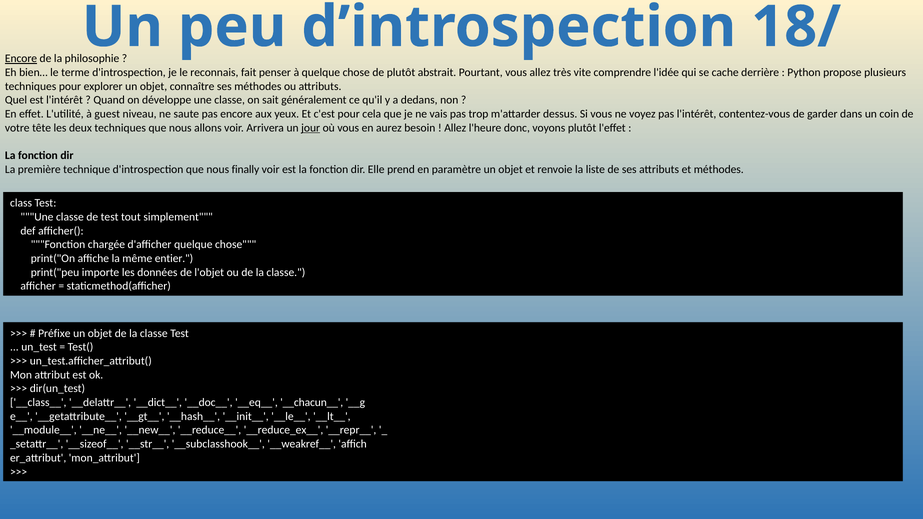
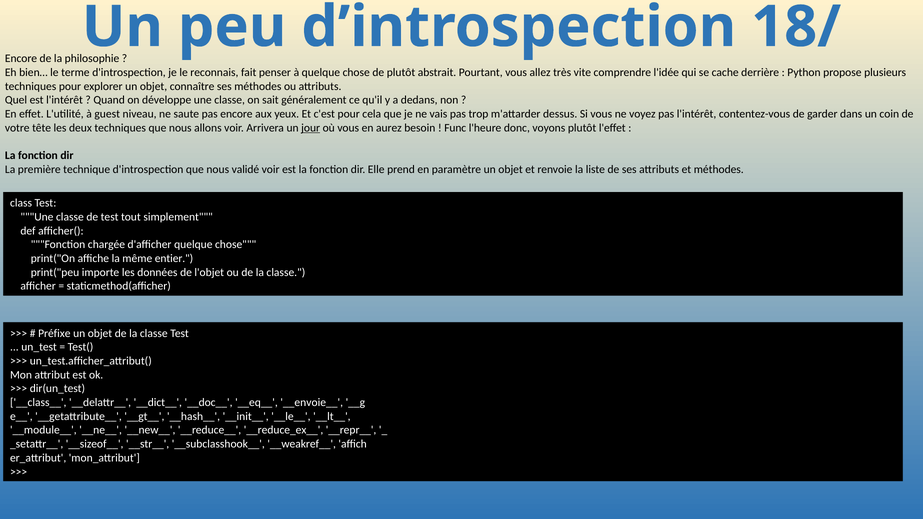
Encore at (21, 59) underline: present -> none
Allez at (455, 128): Allez -> Func
finally: finally -> validé
__chacun__: __chacun__ -> __envoie__
